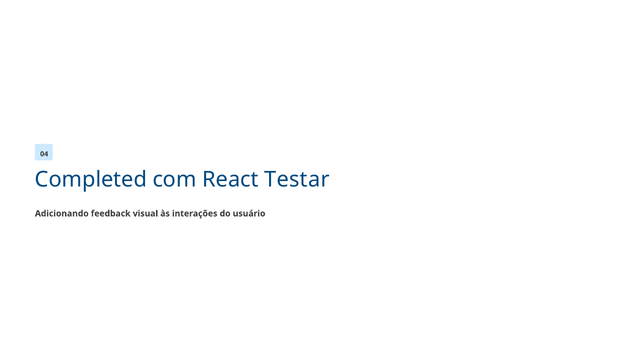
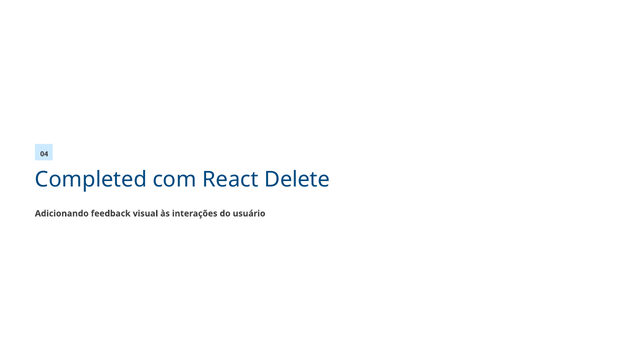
Testar: Testar -> Delete
